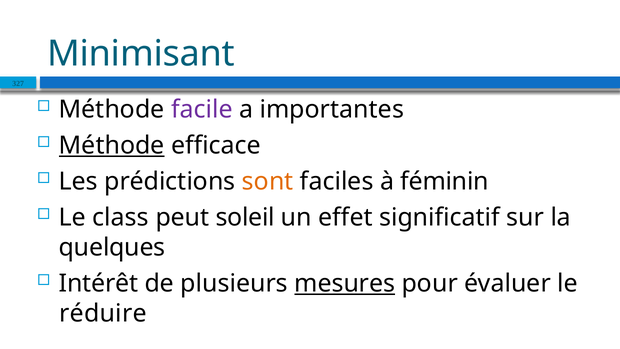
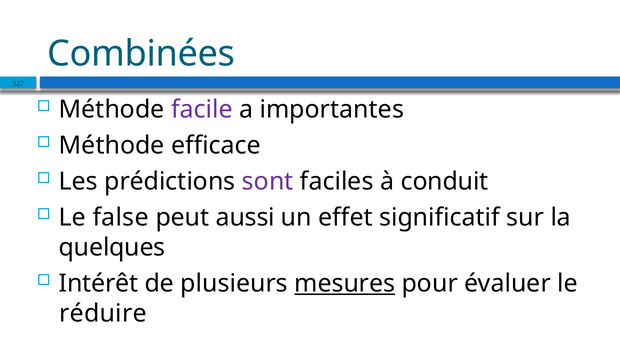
Minimisant: Minimisant -> Combinées
Méthode at (112, 145) underline: present -> none
sont colour: orange -> purple
féminin: féminin -> conduit
class: class -> false
soleil: soleil -> aussi
